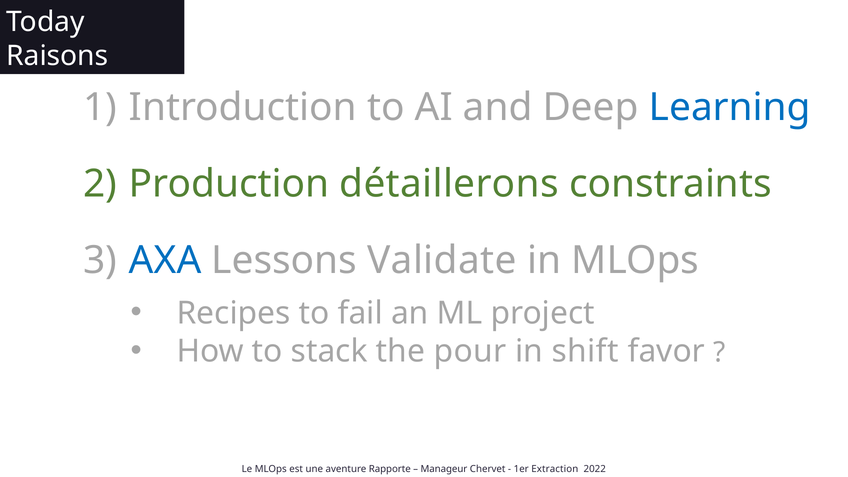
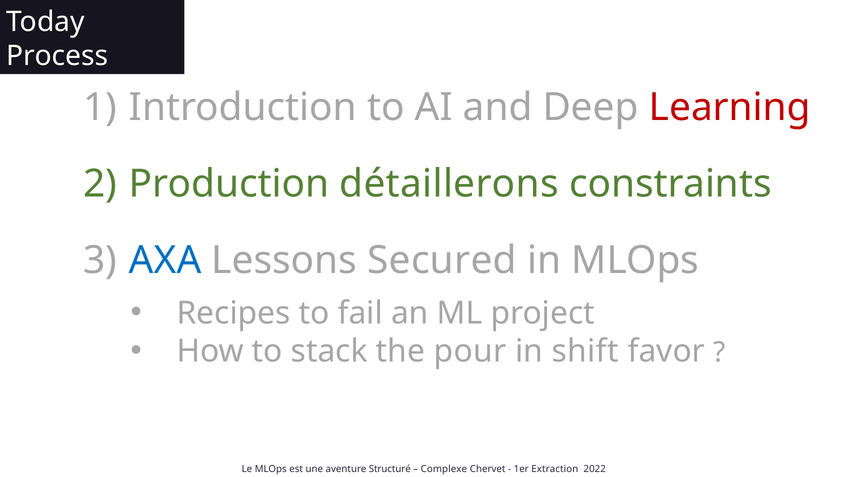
Raisons: Raisons -> Process
Learning colour: blue -> red
Validate: Validate -> Secured
Rapporte: Rapporte -> Structuré
Manageur: Manageur -> Complexe
